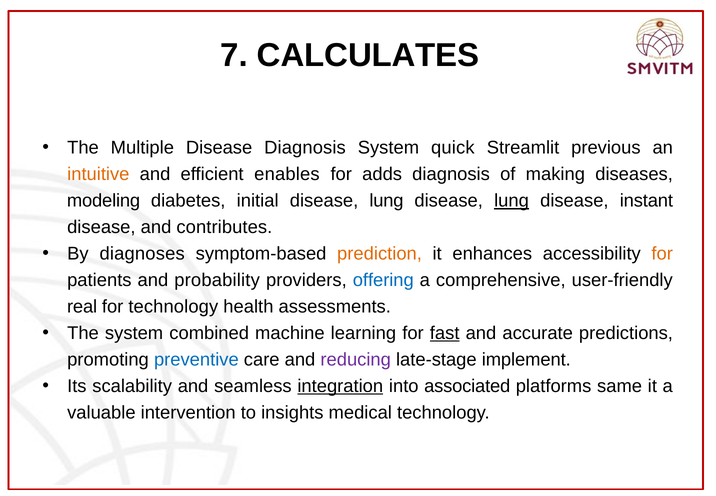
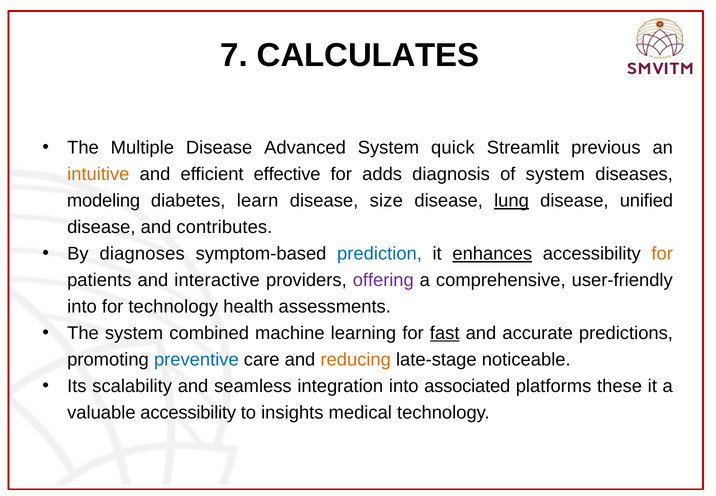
Disease Diagnosis: Diagnosis -> Advanced
enables: enables -> effective
of making: making -> system
initial: initial -> learn
lung at (386, 201): lung -> size
instant: instant -> unified
prediction colour: orange -> blue
enhances underline: none -> present
probability: probability -> interactive
offering colour: blue -> purple
real at (82, 307): real -> into
reducing colour: purple -> orange
implement: implement -> noticeable
integration underline: present -> none
same: same -> these
valuable intervention: intervention -> accessibility
